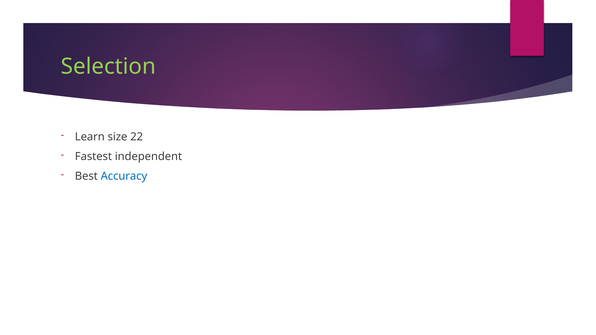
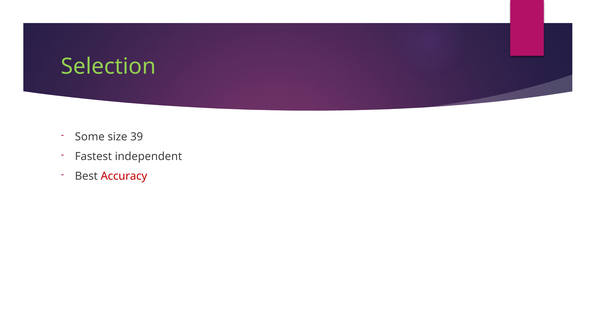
Learn: Learn -> Some
22: 22 -> 39
Accuracy colour: blue -> red
